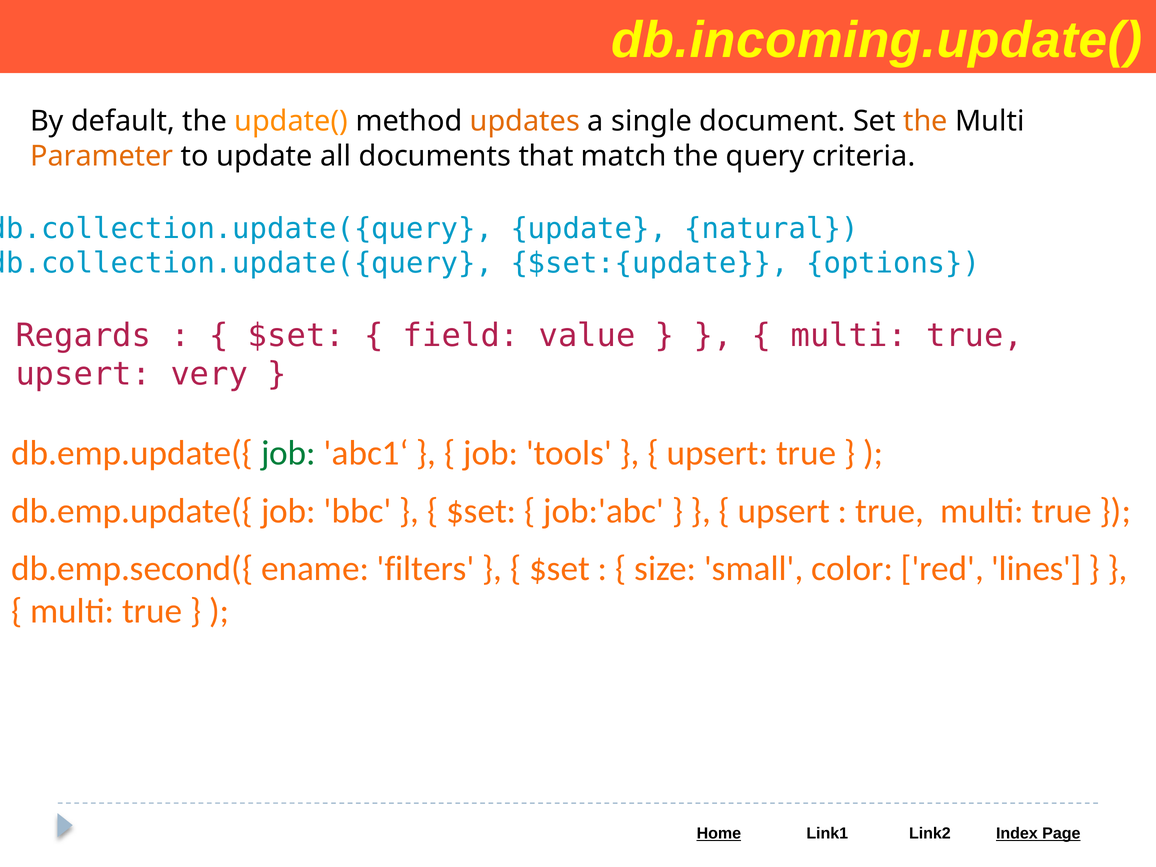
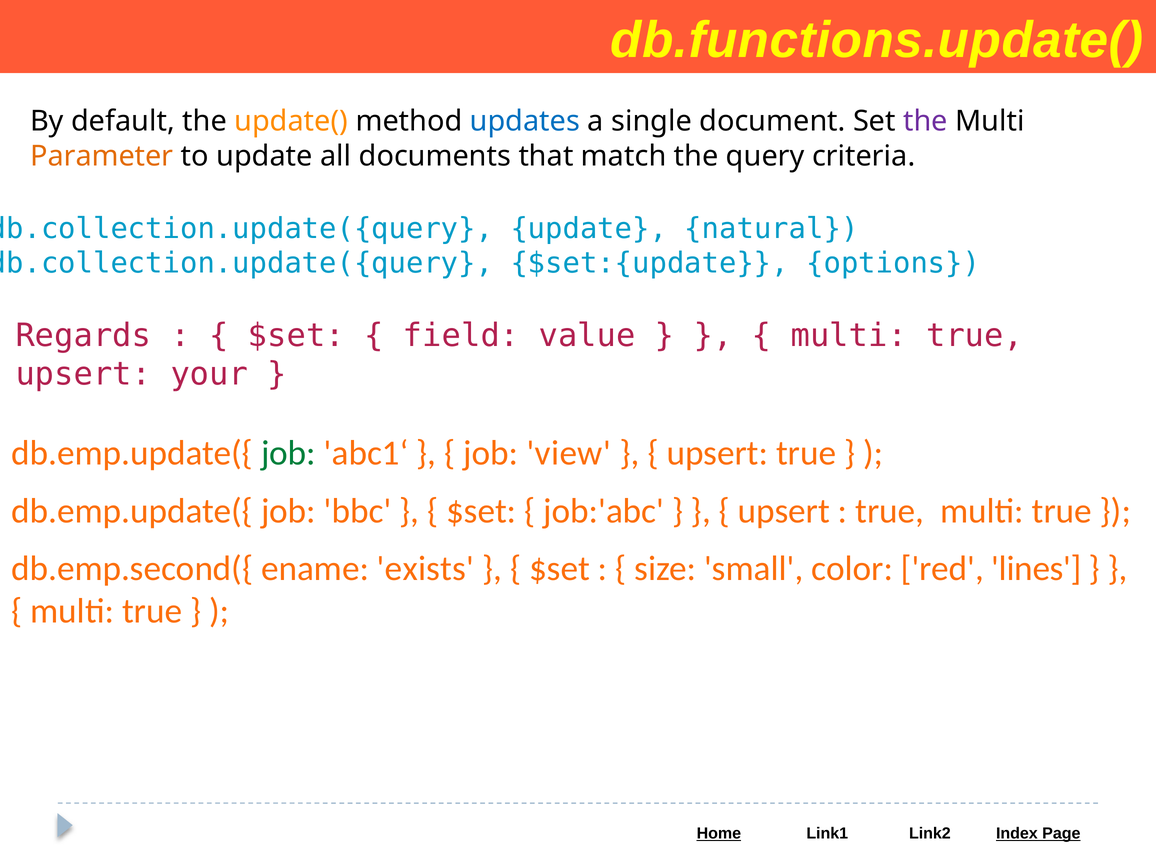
db.incoming.update(: db.incoming.update( -> db.functions.update(
updates colour: orange -> blue
the at (925, 121) colour: orange -> purple
very: very -> your
tools: tools -> view
filters: filters -> exists
